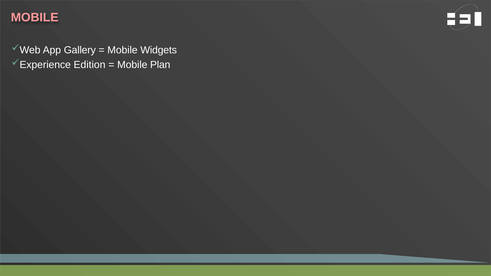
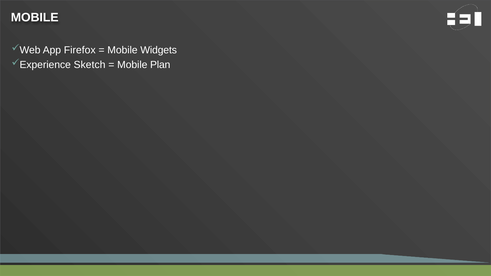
MOBILE at (35, 18) colour: pink -> white
Gallery: Gallery -> Firefox
Edition: Edition -> Sketch
